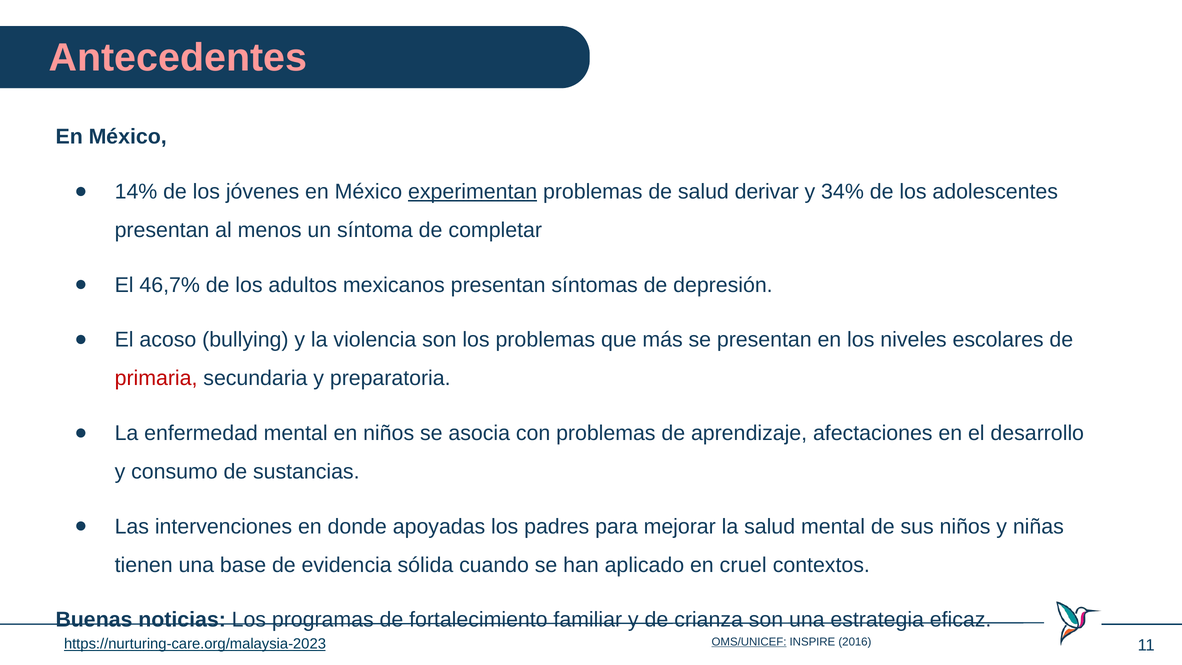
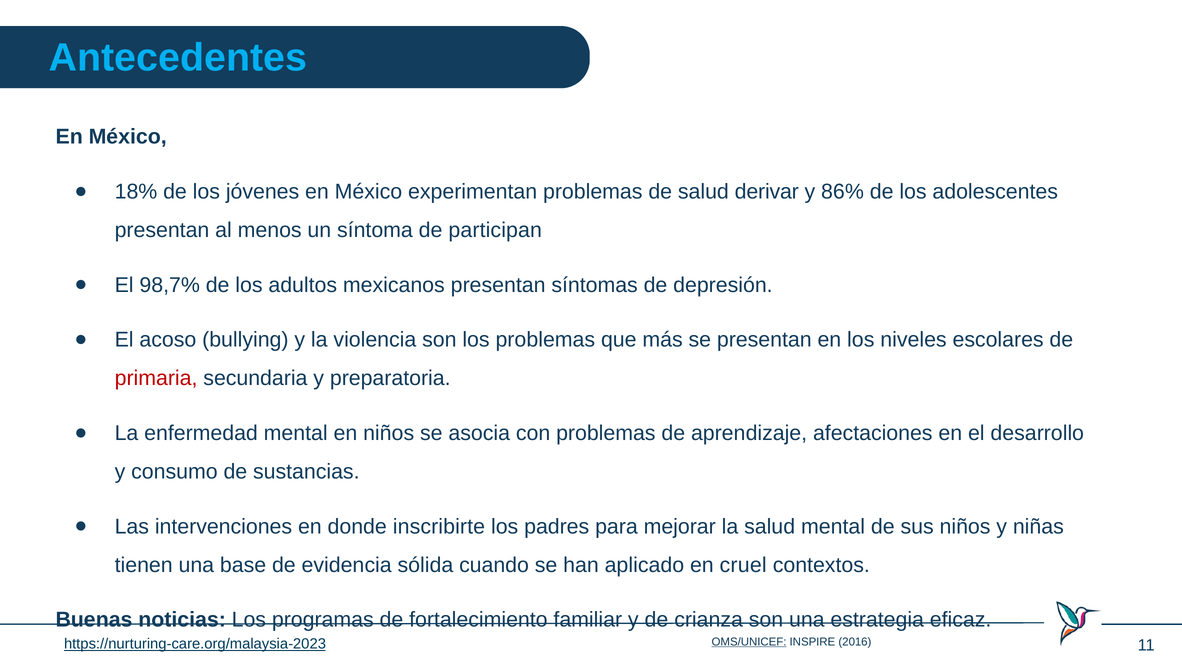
Antecedentes colour: pink -> light blue
14%: 14% -> 18%
experimentan underline: present -> none
34%: 34% -> 86%
completar: completar -> participan
46,7%: 46,7% -> 98,7%
apoyadas: apoyadas -> inscribirte
